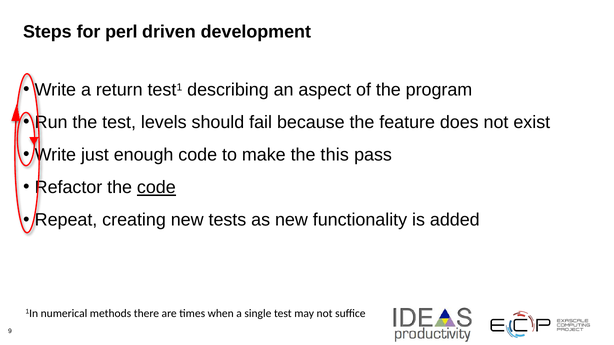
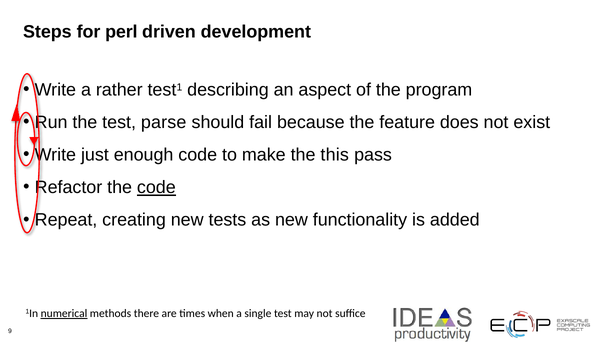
return: return -> rather
levels: levels -> parse
numerical underline: none -> present
